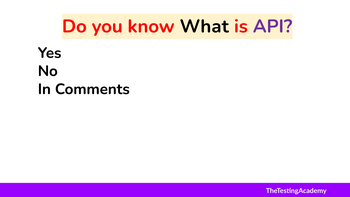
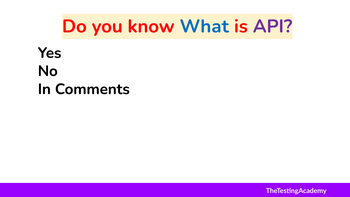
What colour: black -> blue
